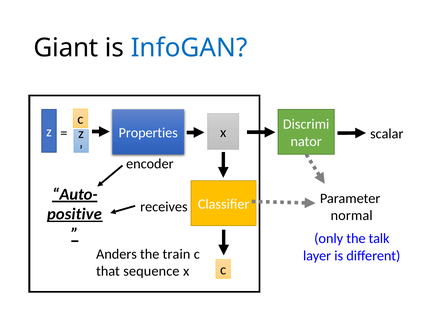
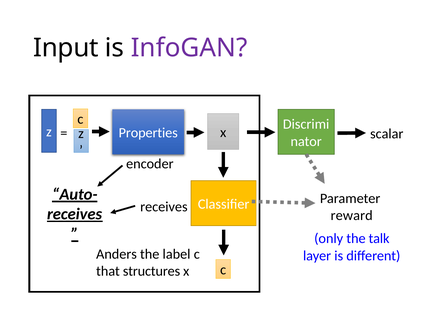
Giant: Giant -> Input
InfoGAN colour: blue -> purple
positive at (74, 214): positive -> receives
normal: normal -> reward
train: train -> label
sequence: sequence -> structures
